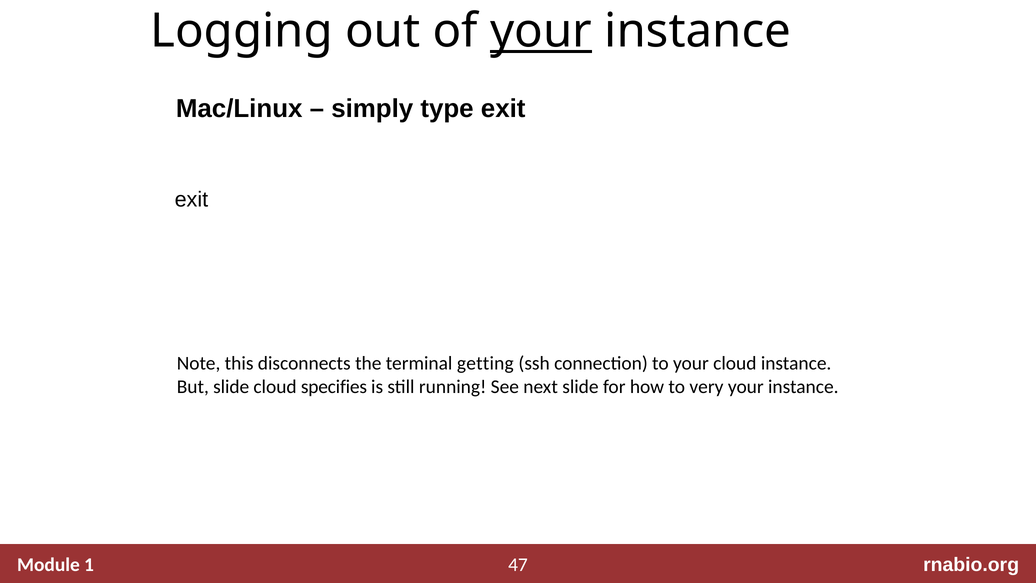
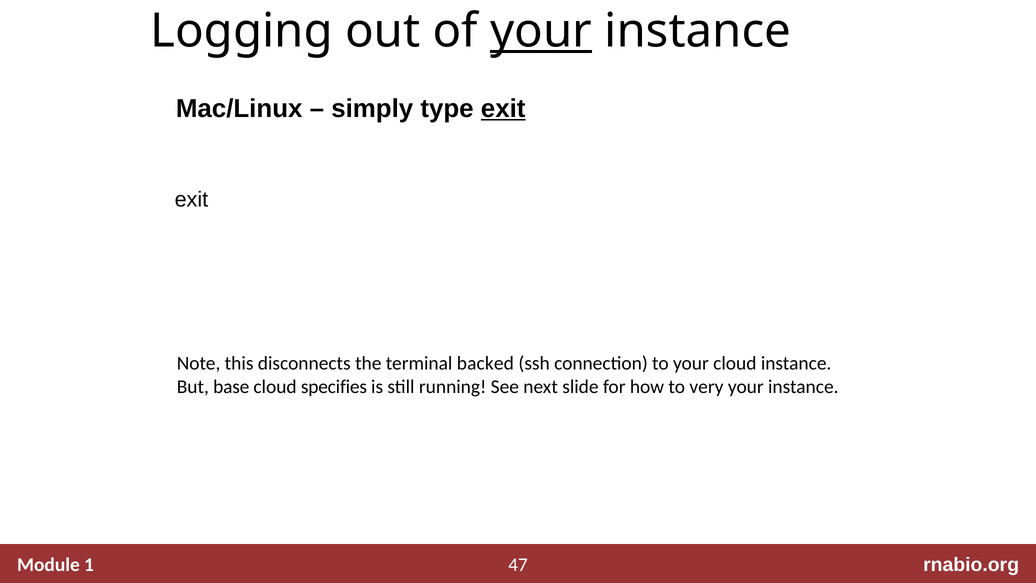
exit at (503, 109) underline: none -> present
getting: getting -> backed
But slide: slide -> base
